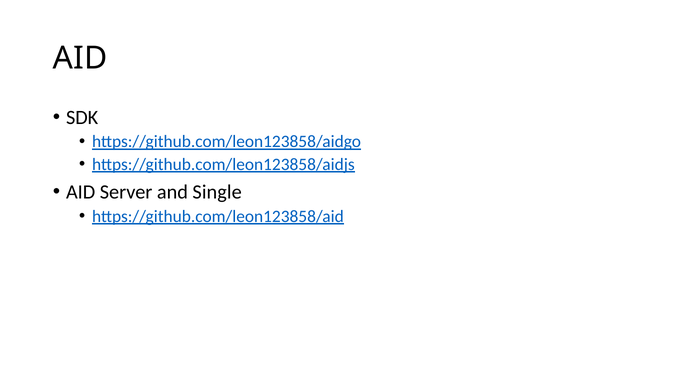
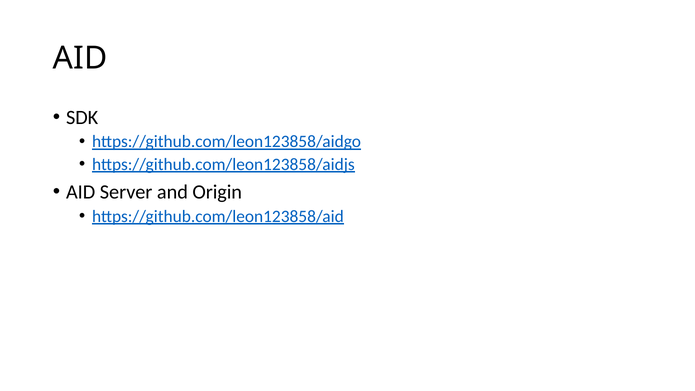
Single: Single -> Origin
